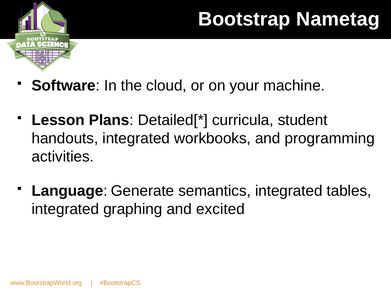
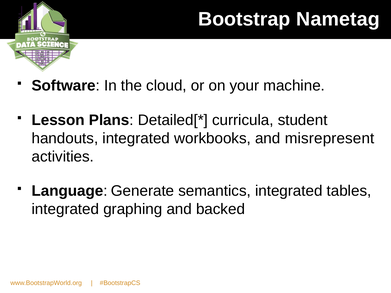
programming: programming -> misrepresent
excited: excited -> backed
